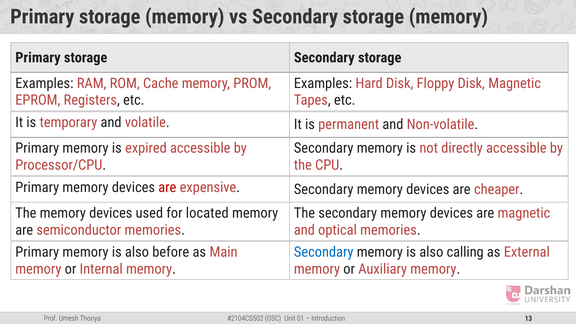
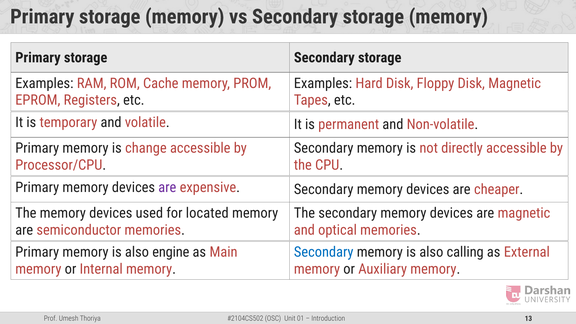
expired: expired -> change
are at (167, 187) colour: red -> purple
before: before -> engine
